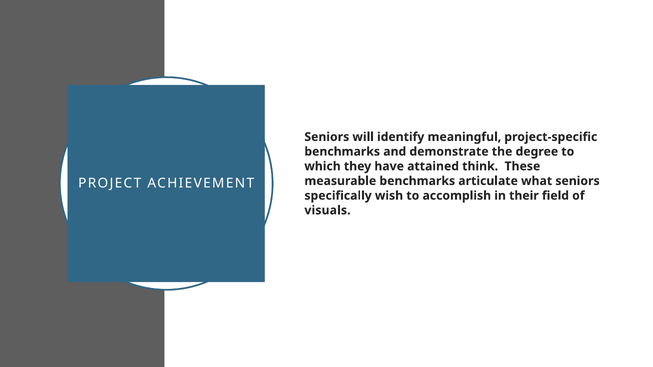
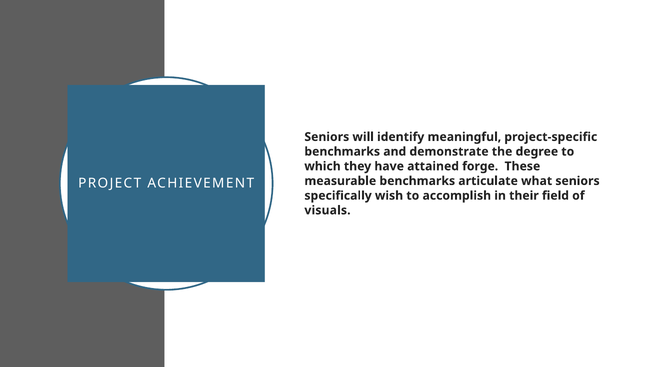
think: think -> forge
